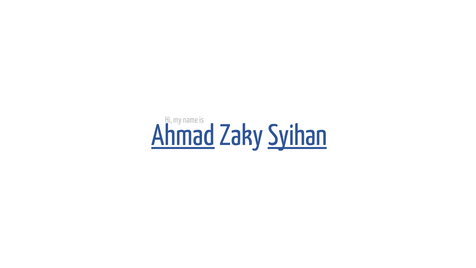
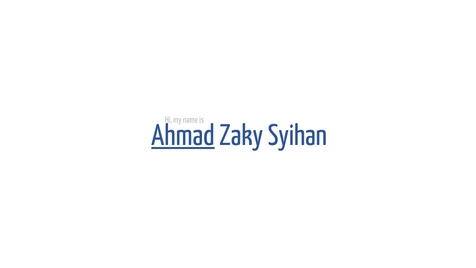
Syihan underline: present -> none
